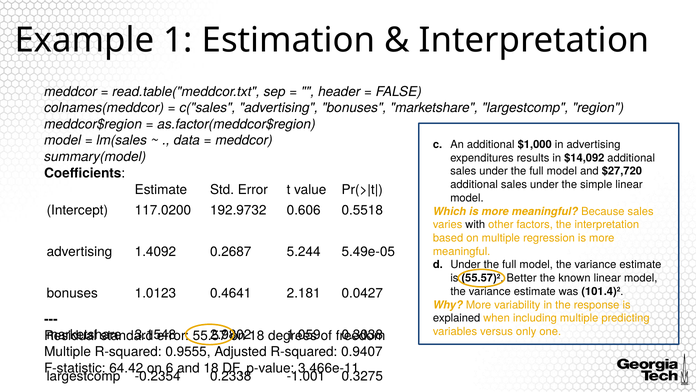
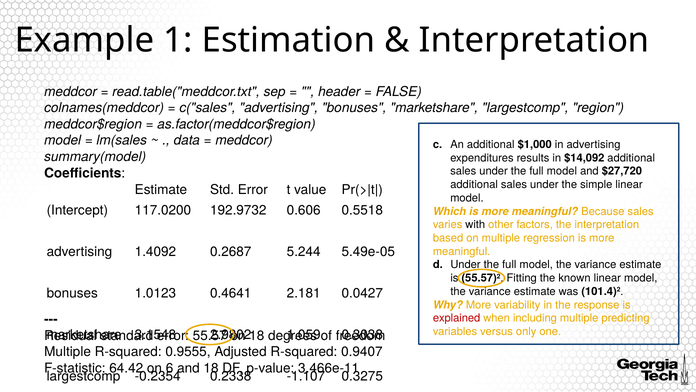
Better: Better -> Fitting
explained colour: black -> red
-1.001: -1.001 -> -1.107
